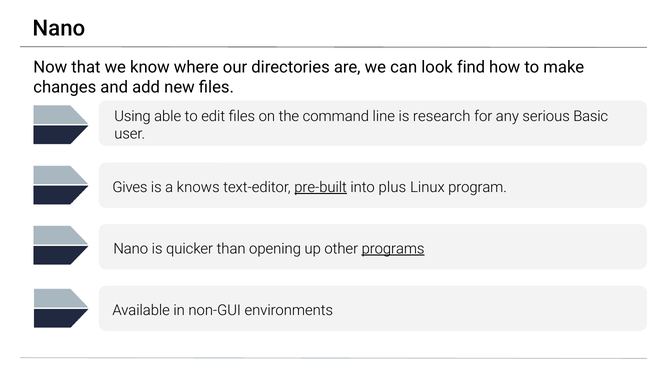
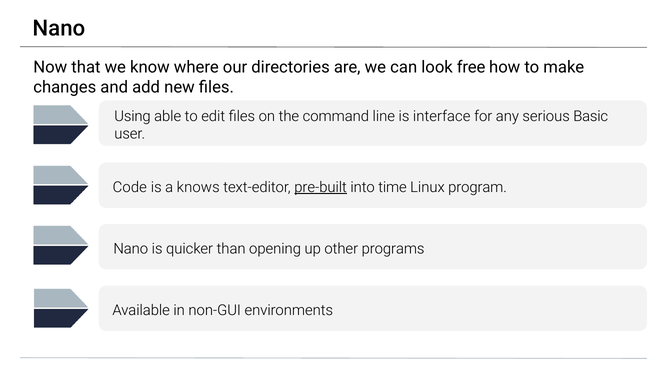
find: find -> free
research: research -> interface
Gives: Gives -> Code
plus: plus -> time
programs underline: present -> none
